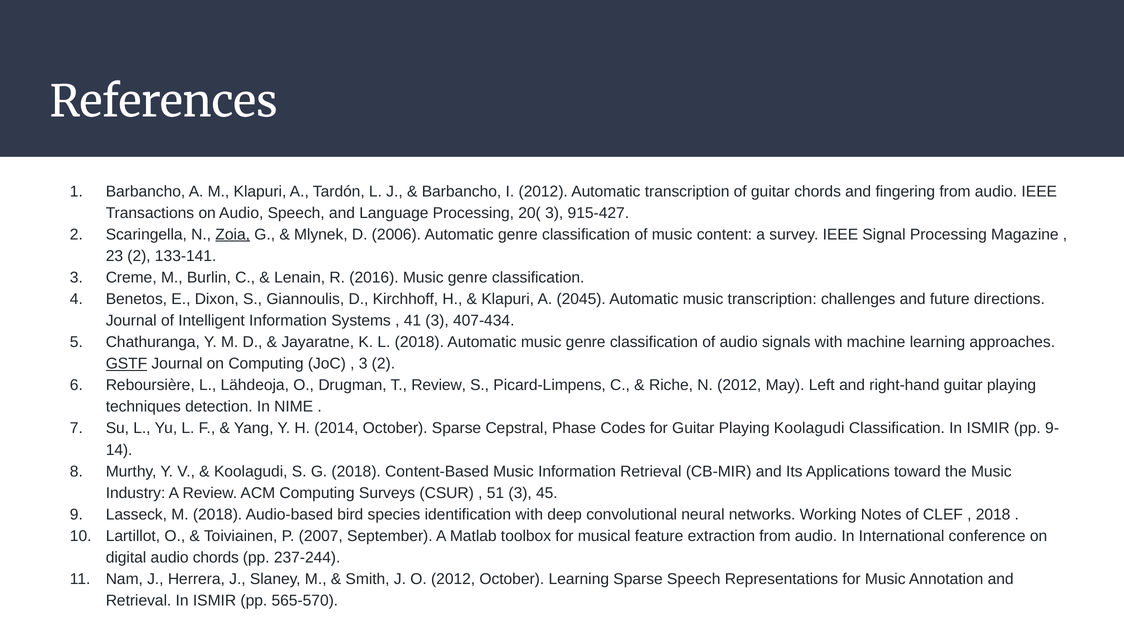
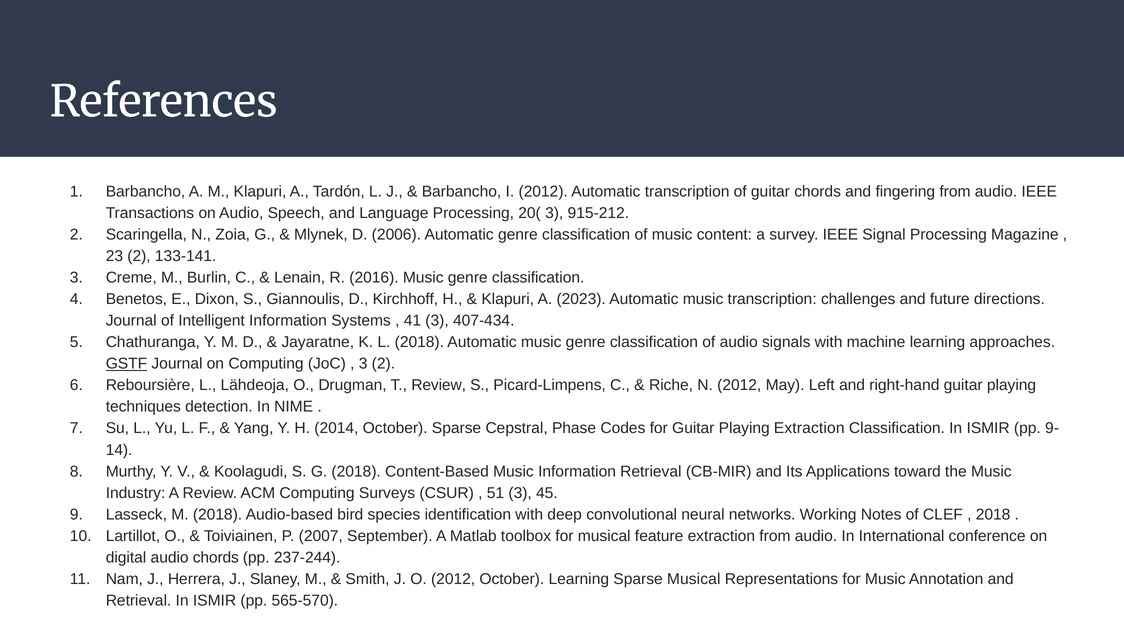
915-427: 915-427 -> 915-212
Zoia underline: present -> none
2045: 2045 -> 2023
Playing Koolagudi: Koolagudi -> Extraction
Sparse Speech: Speech -> Musical
